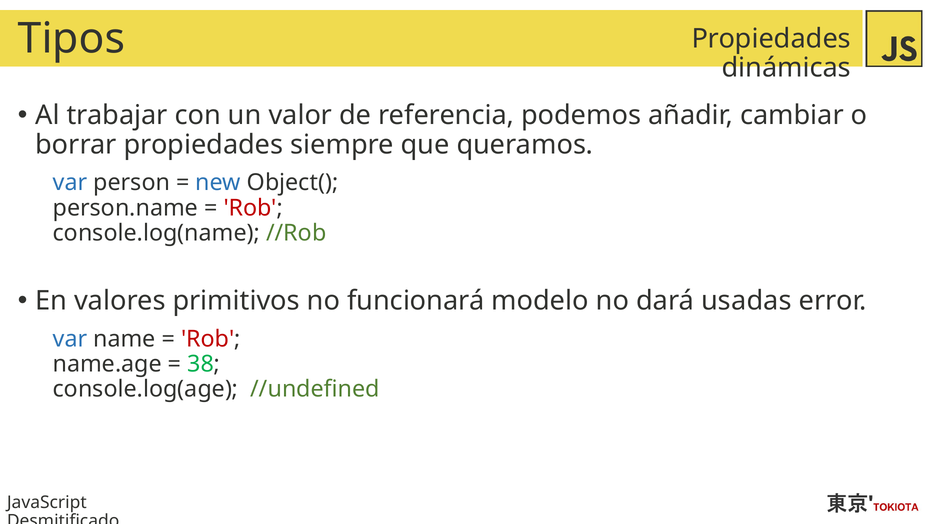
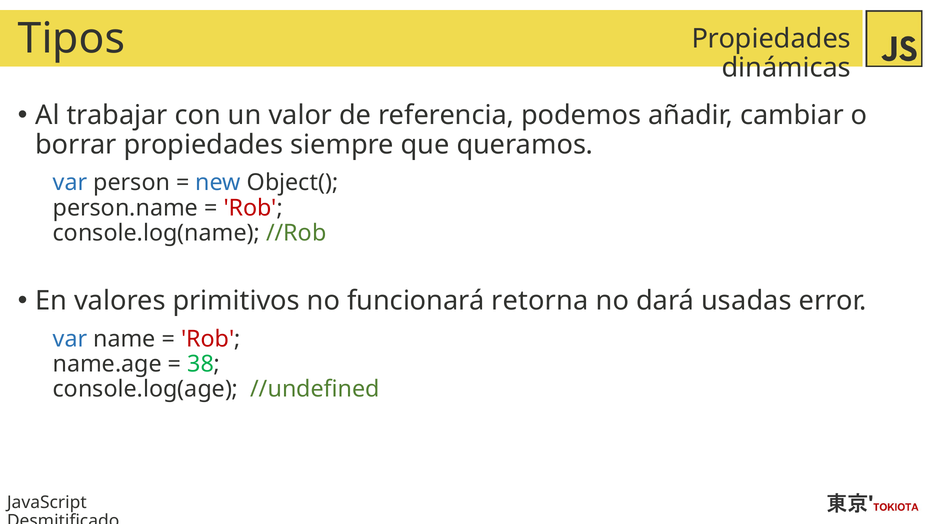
modelo: modelo -> retorna
